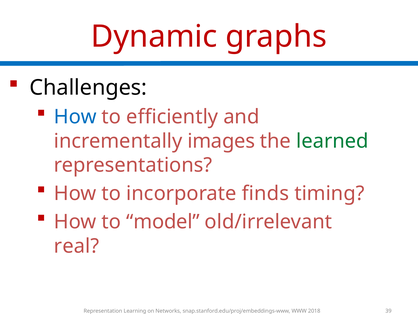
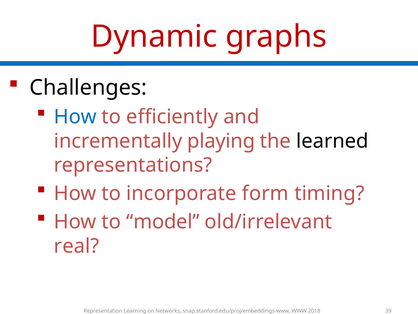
images: images -> playing
learned colour: green -> black
finds: finds -> form
